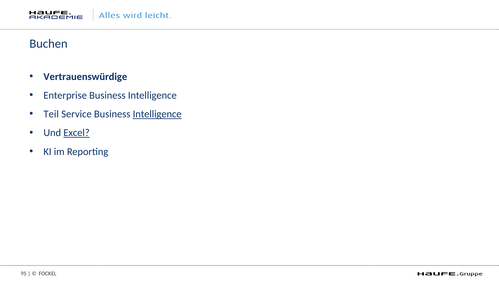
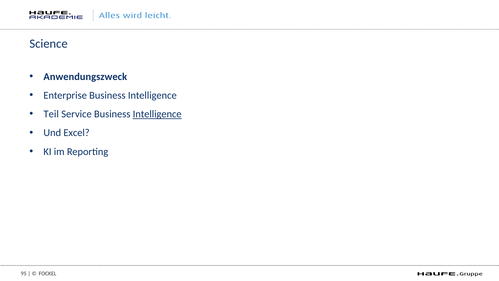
Buchen: Buchen -> Science
Vertrauenswürdige: Vertrauenswürdige -> Anwendungszweck
Excel underline: present -> none
